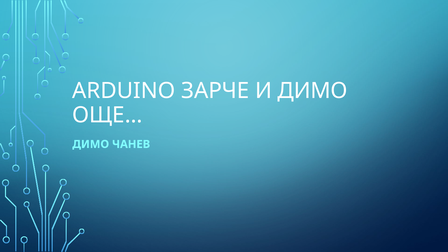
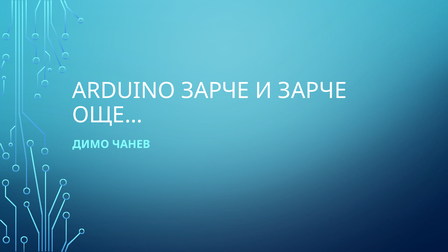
И ДИМО: ДИМО -> ЗАРЧЕ
